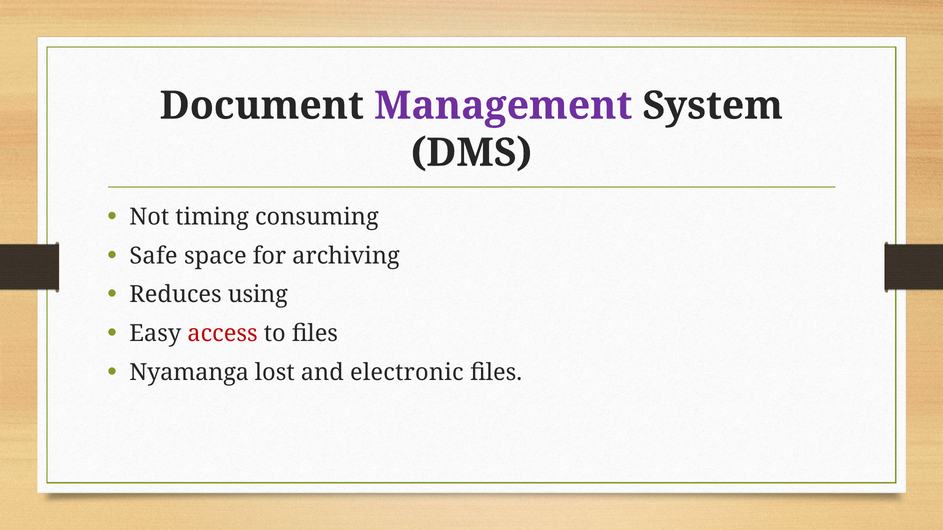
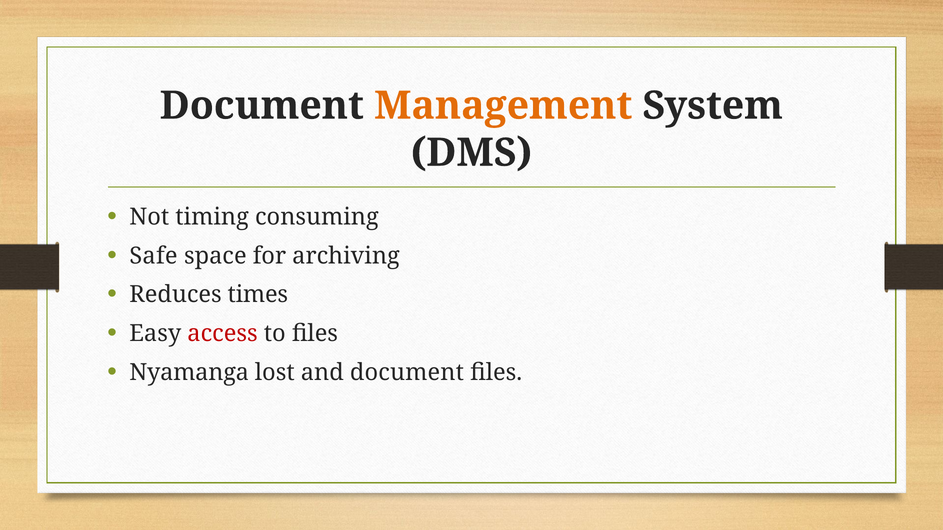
Management colour: purple -> orange
using: using -> times
and electronic: electronic -> document
